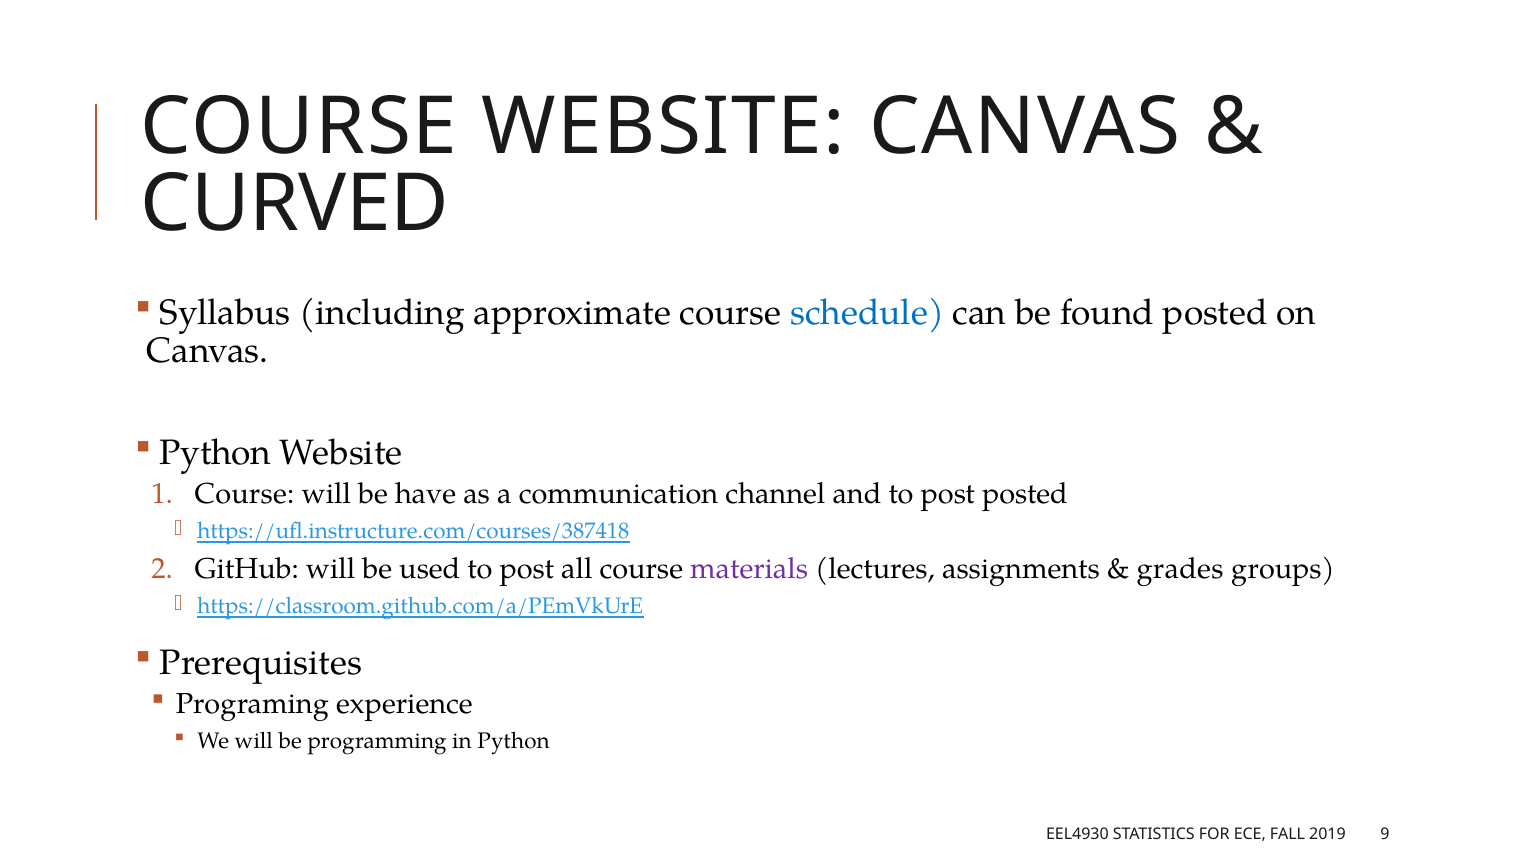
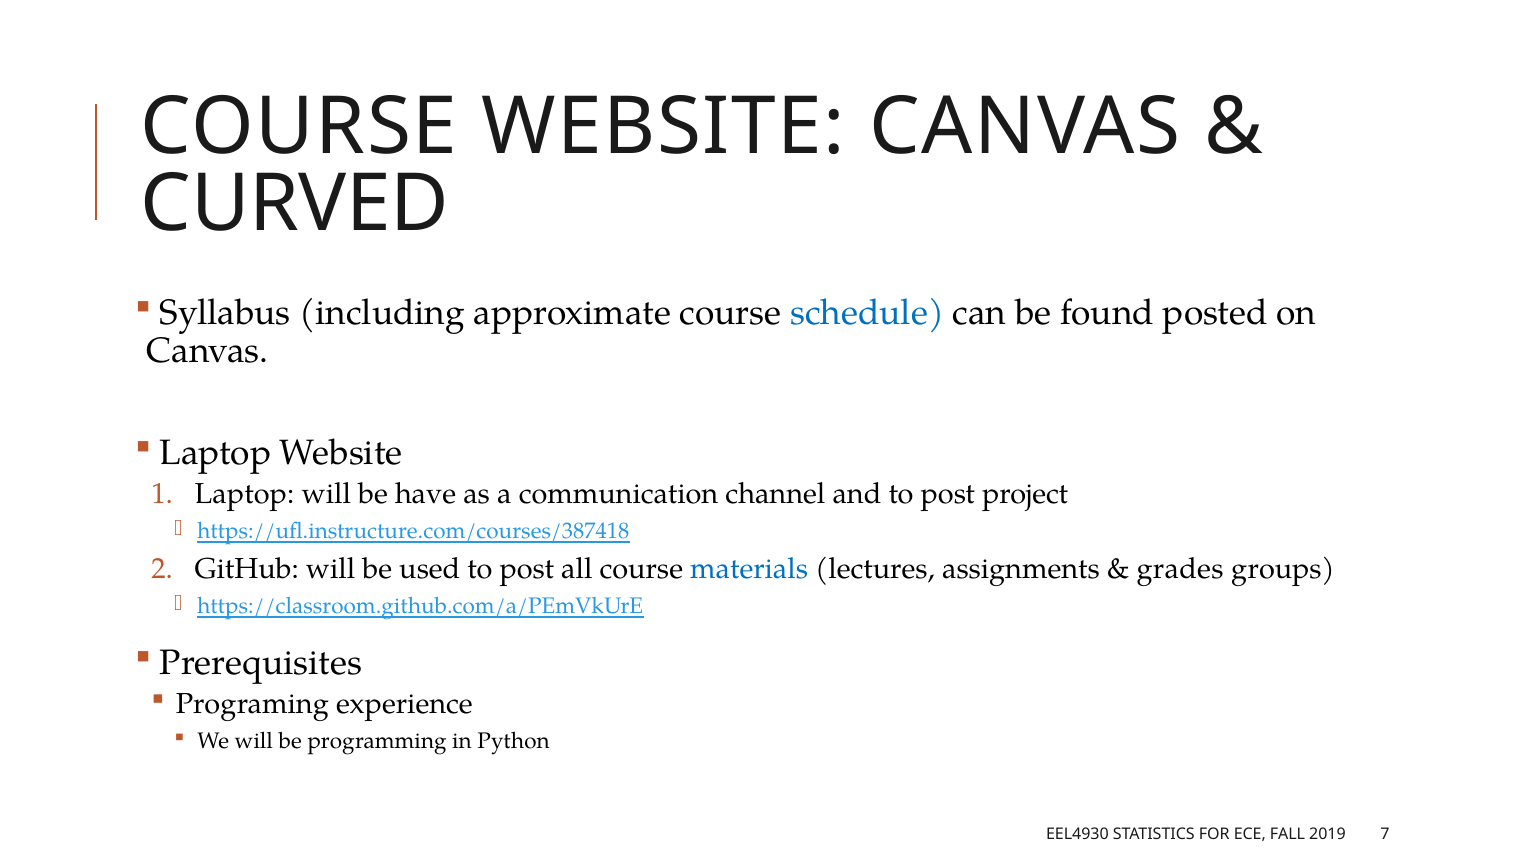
Python at (216, 453): Python -> Laptop
Course at (244, 494): Course -> Laptop
post posted: posted -> project
materials colour: purple -> blue
9: 9 -> 7
